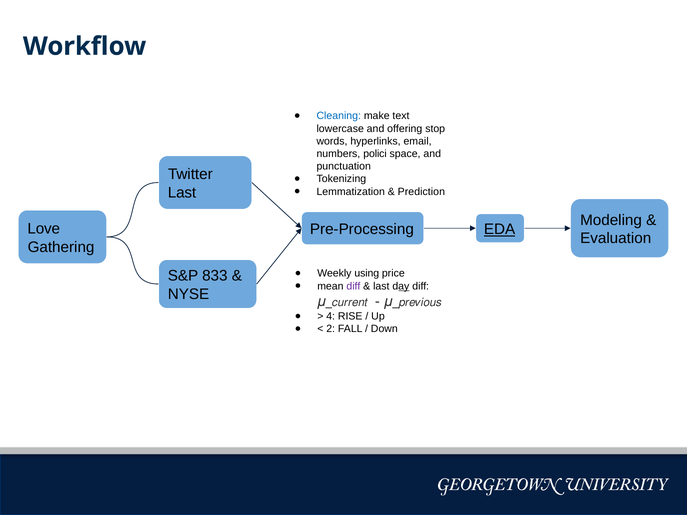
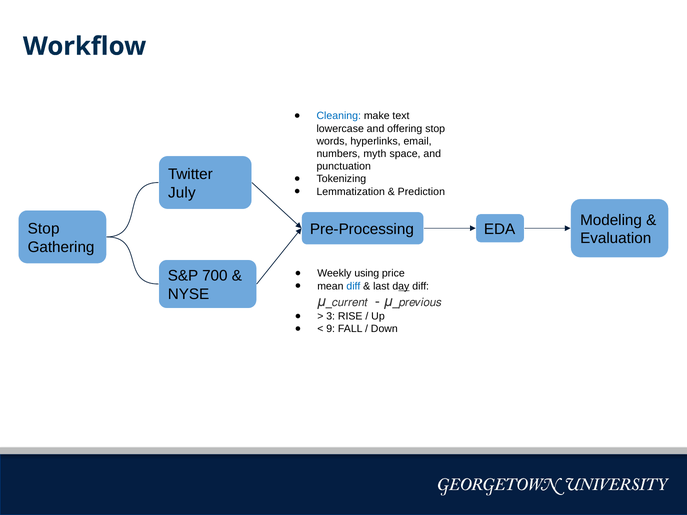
polici: polici -> myth
Last at (182, 193): Last -> July
Love at (44, 229): Love -> Stop
EDA underline: present -> none
833: 833 -> 700
diff at (353, 286) colour: purple -> blue
4: 4 -> 3
2: 2 -> 9
